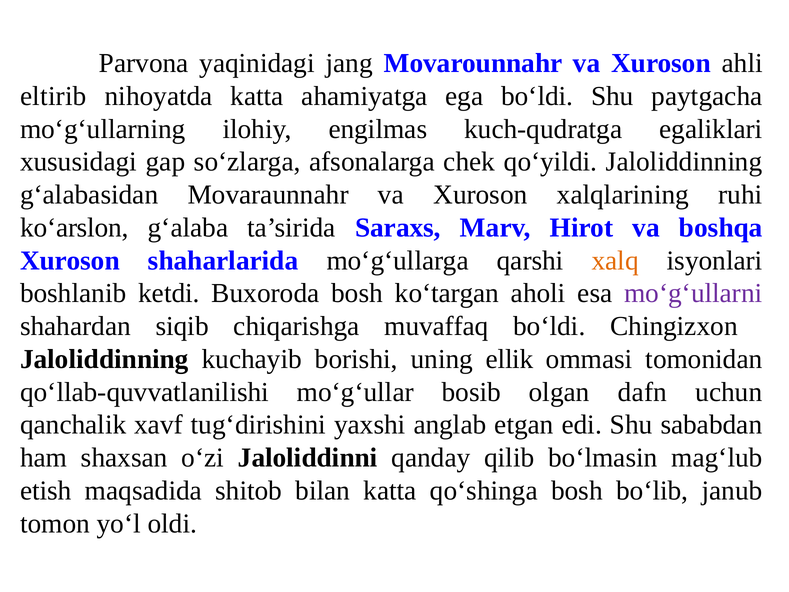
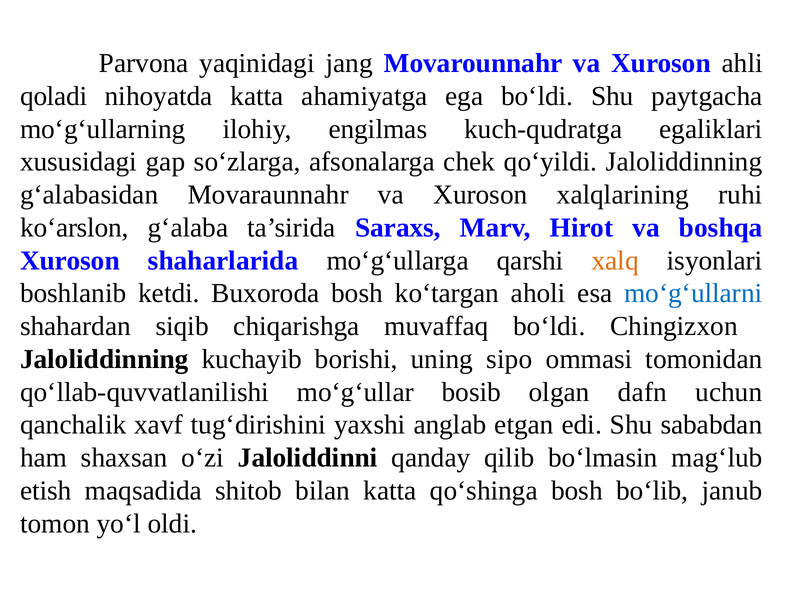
eltirib: eltirib -> qoladi
mo‘g‘ullarni colour: purple -> blue
ellik: ellik -> sipo
